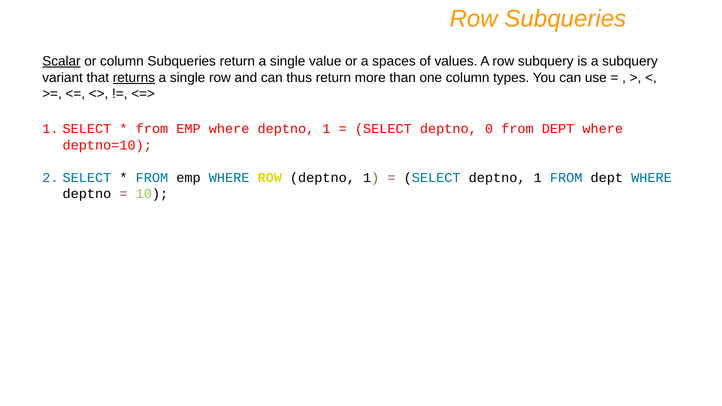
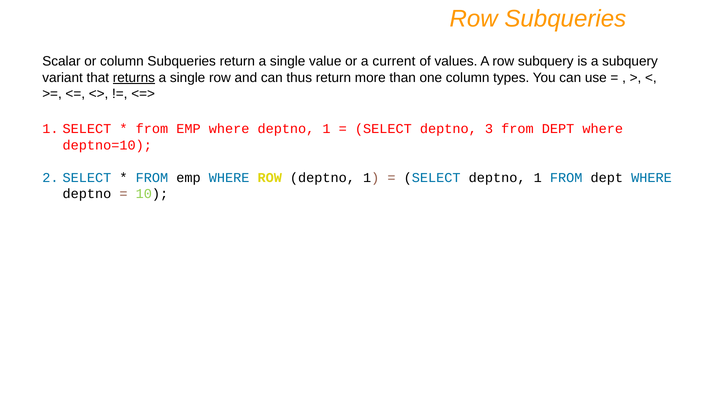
Scalar underline: present -> none
spaces: spaces -> current
0: 0 -> 3
